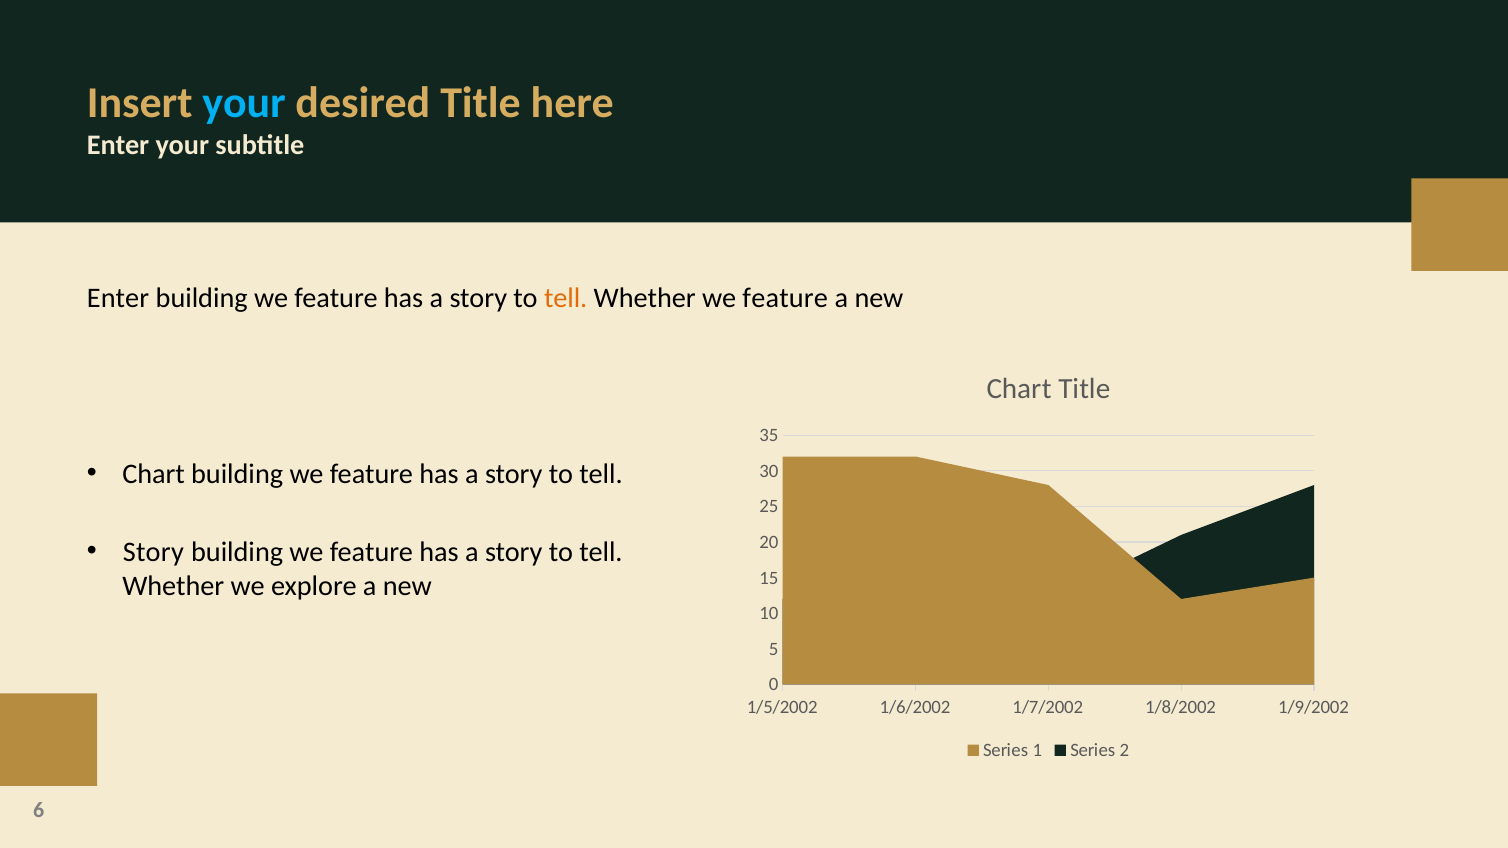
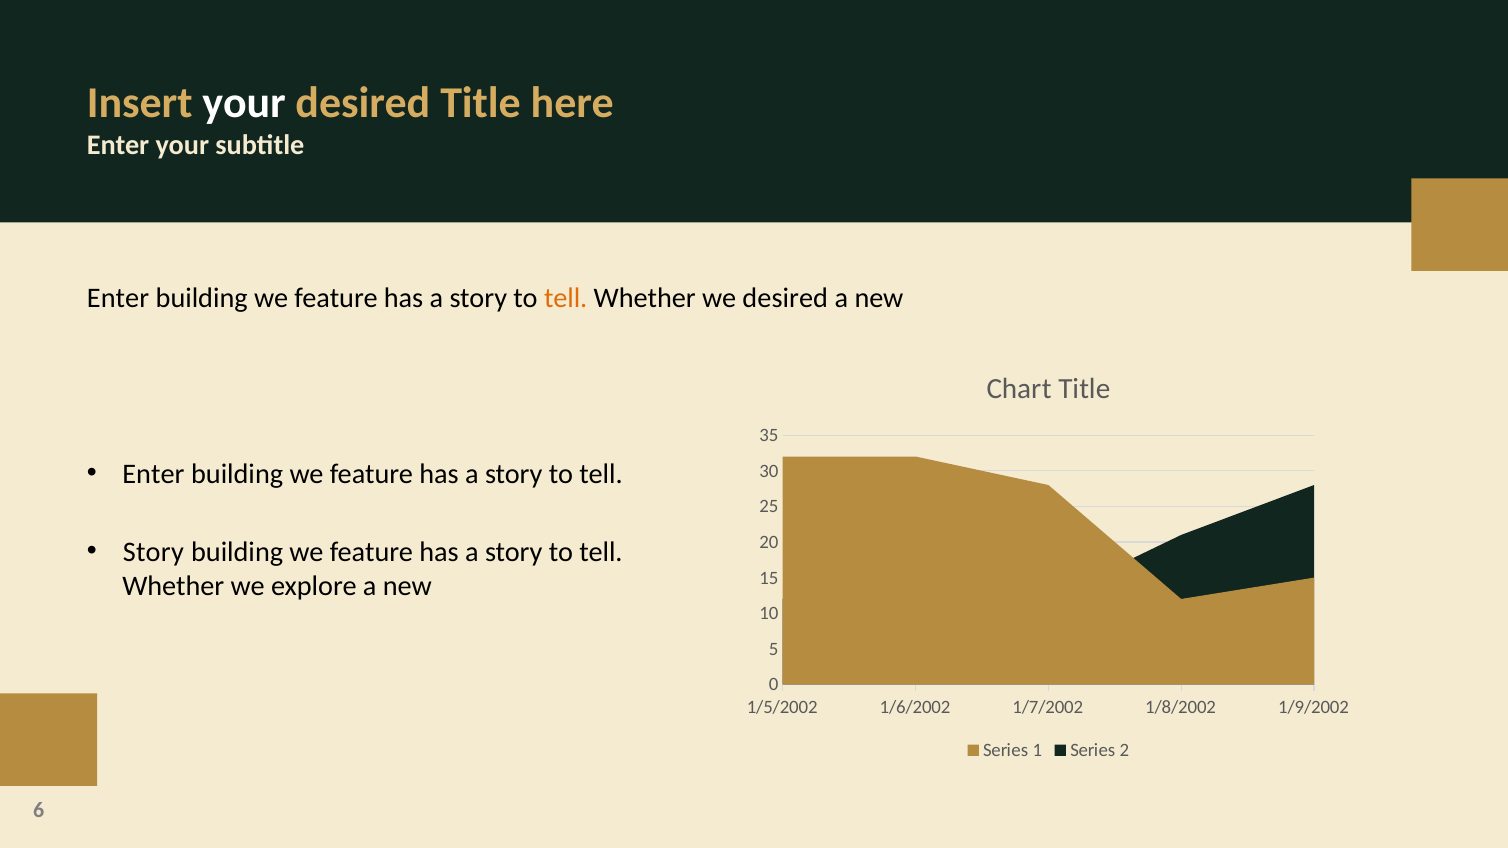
your at (244, 103) colour: light blue -> white
Whether we feature: feature -> desired
Chart at (154, 474): Chart -> Enter
